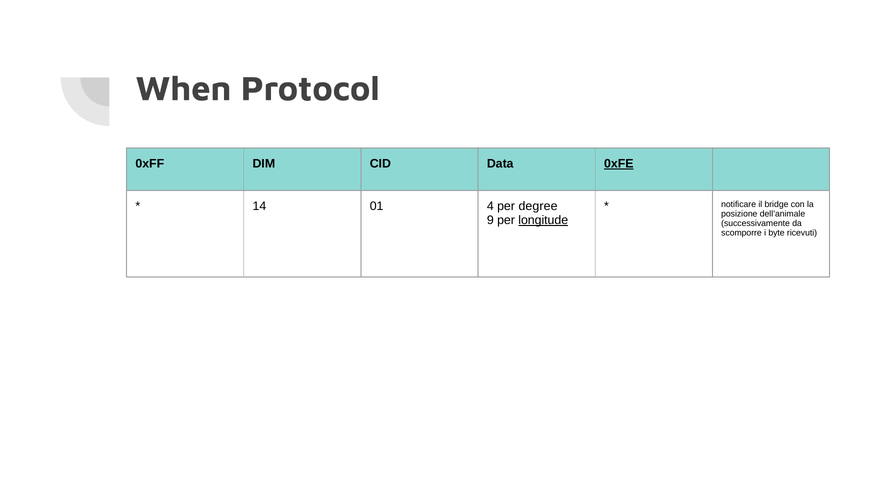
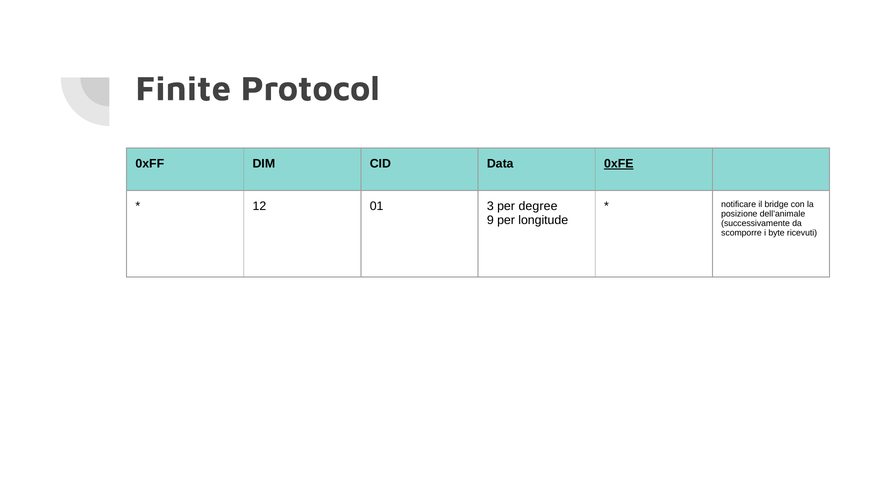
When: When -> Finite
14: 14 -> 12
4: 4 -> 3
longitude underline: present -> none
